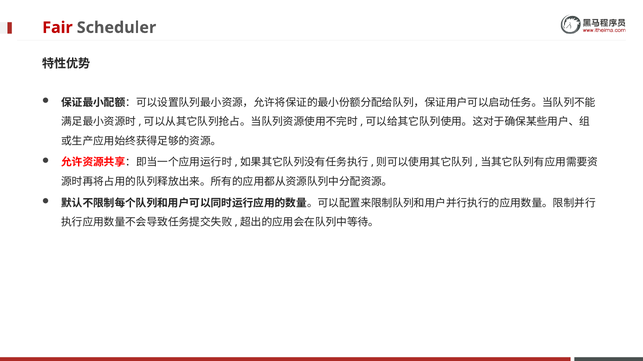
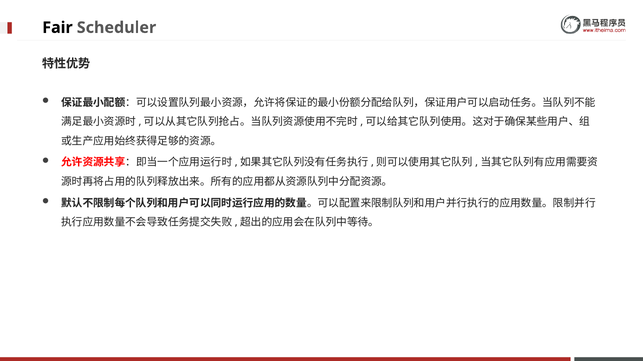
Fair colour: red -> black
